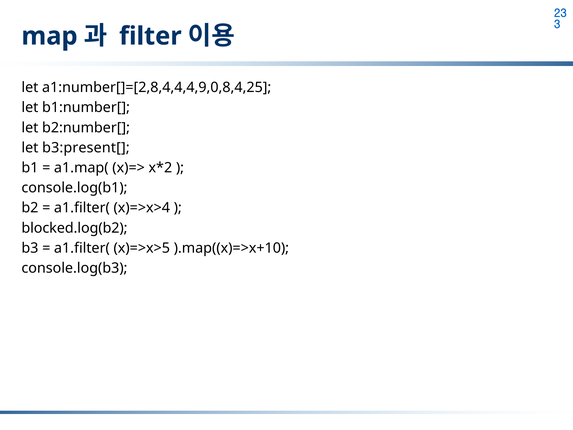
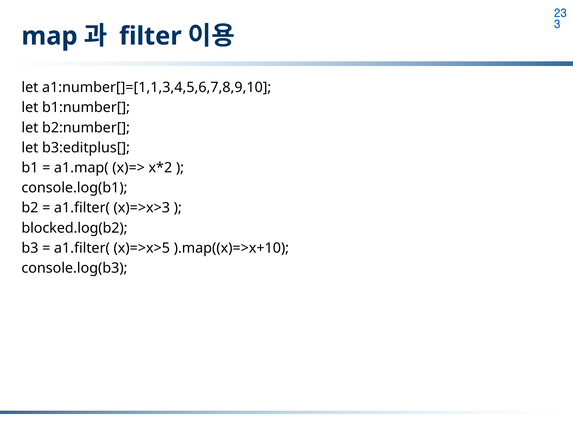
a1:number[]=[2,8,4,4,4,9,0,8,4,25: a1:number[]=[2,8,4,4,4,9,0,8,4,25 -> a1:number[]=[1,1,3,4,5,6,7,8,9,10
b3:present[: b3:present[ -> b3:editplus[
x)=>x>4: x)=>x>4 -> x)=>x>3
